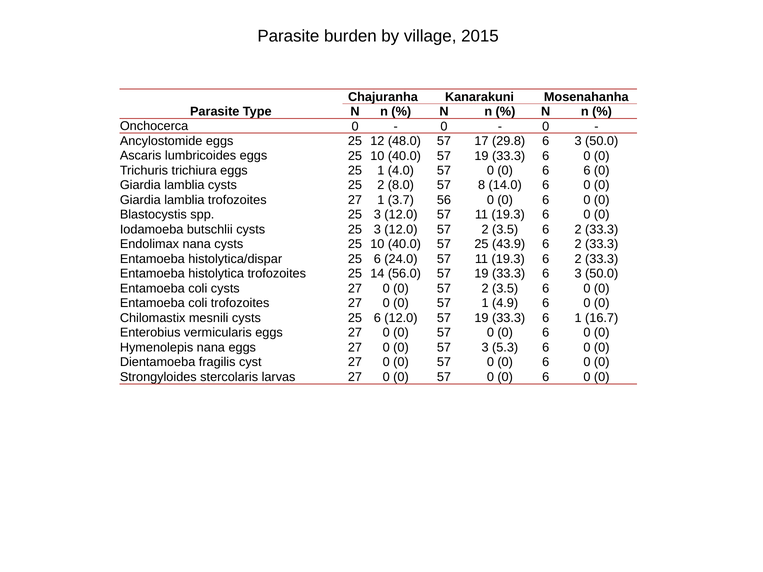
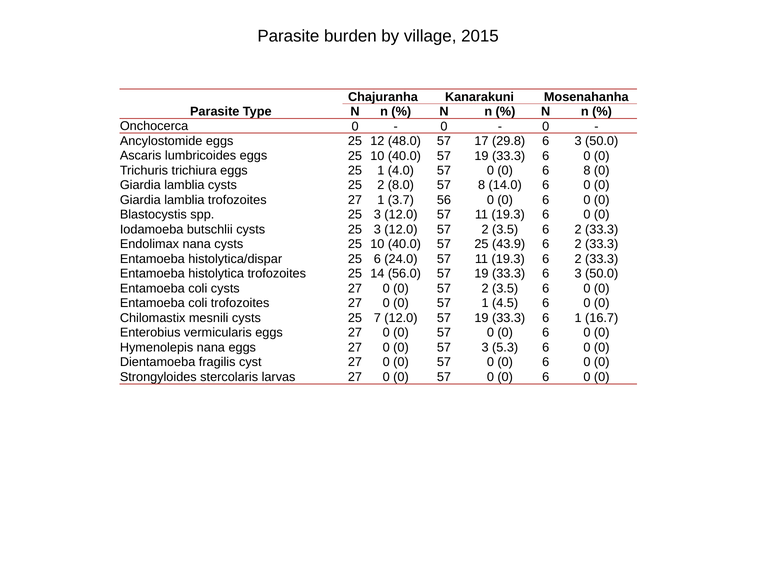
6 6: 6 -> 8
4.9: 4.9 -> 4.5
cysts 25 6: 6 -> 7
